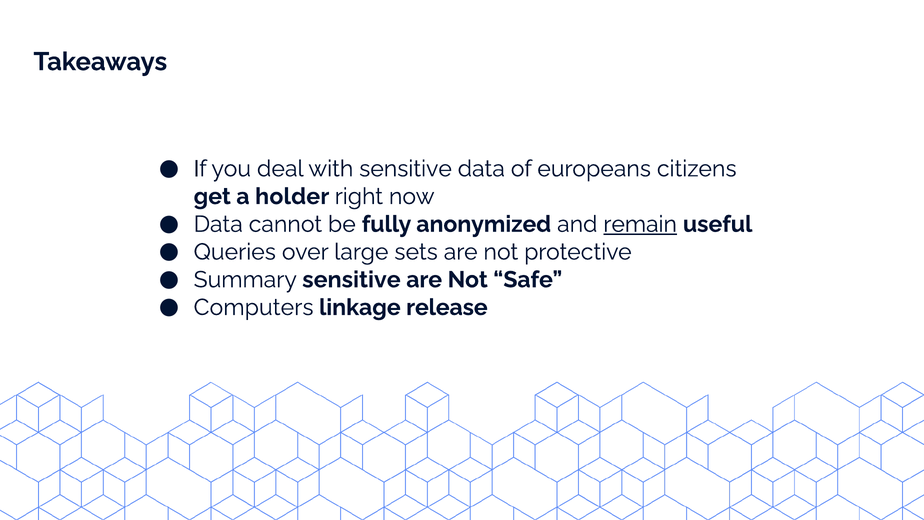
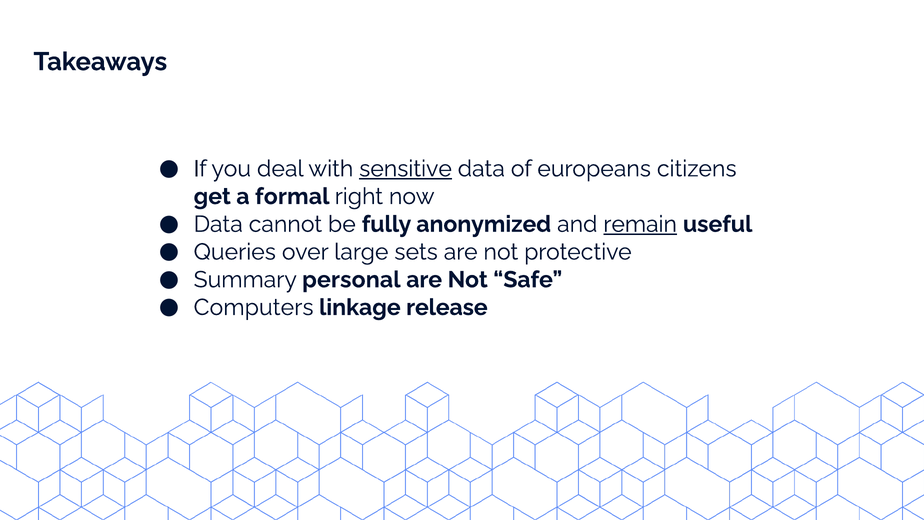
sensitive at (406, 169) underline: none -> present
holder: holder -> formal
Summary sensitive: sensitive -> personal
